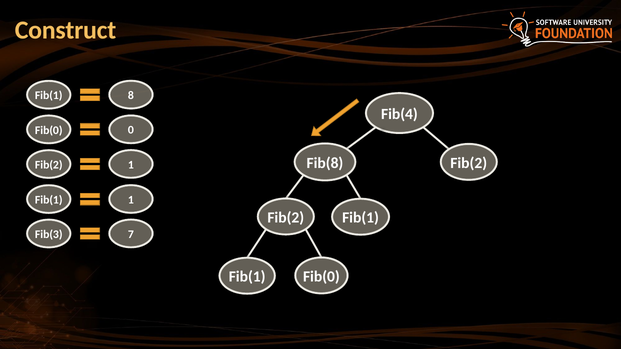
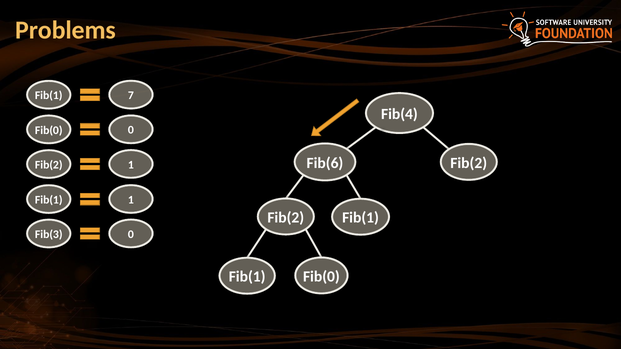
Construct: Construct -> Problems
8: 8 -> 7
Fib(8: Fib(8 -> Fib(6
Fib(3 7: 7 -> 0
